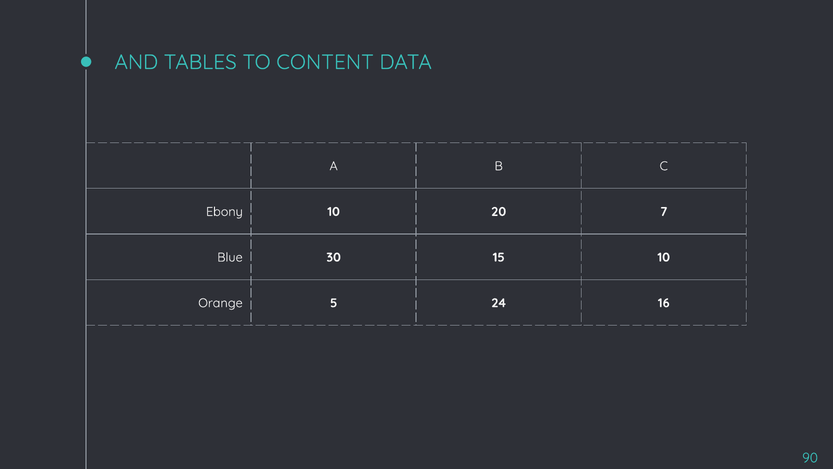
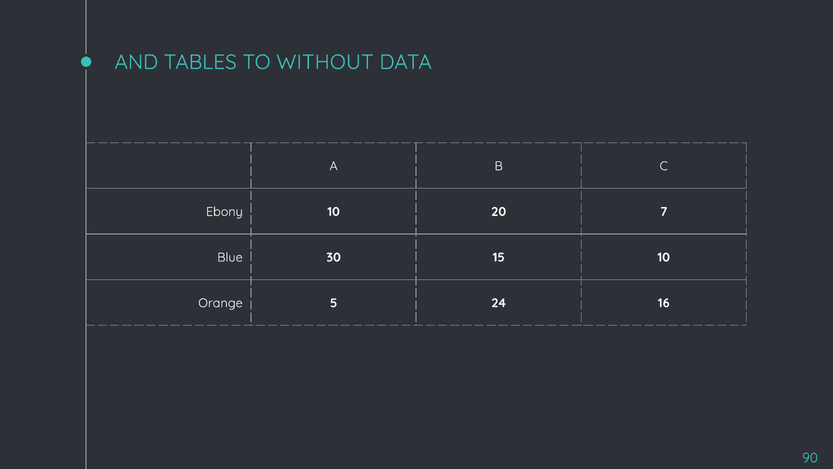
CONTENT: CONTENT -> WITHOUT
